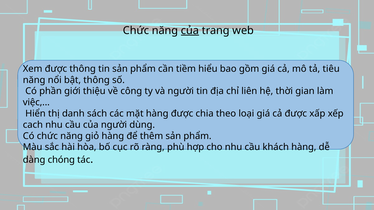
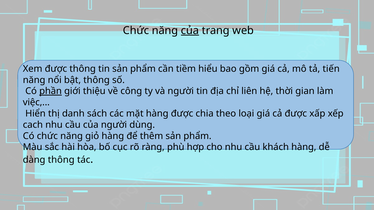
tiêu: tiêu -> tiến
phần underline: none -> present
dàng chóng: chóng -> thông
